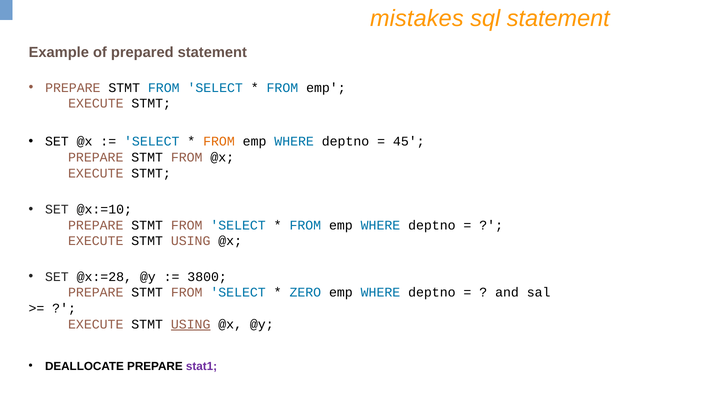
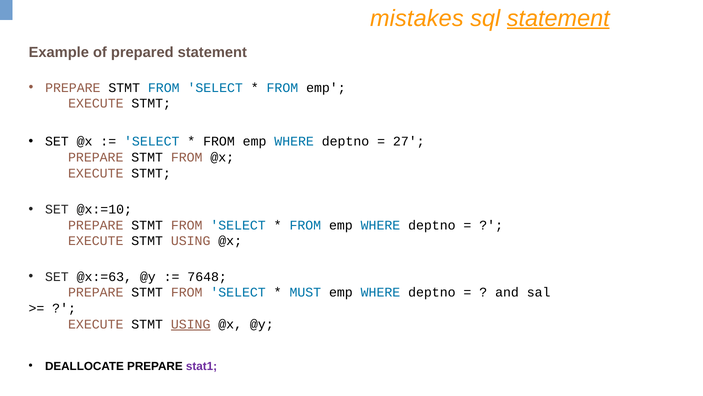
statement at (558, 18) underline: none -> present
FROM at (219, 141) colour: orange -> black
45: 45 -> 27
@x:=28: @x:=28 -> @x:=63
3800: 3800 -> 7648
ZERO: ZERO -> MUST
